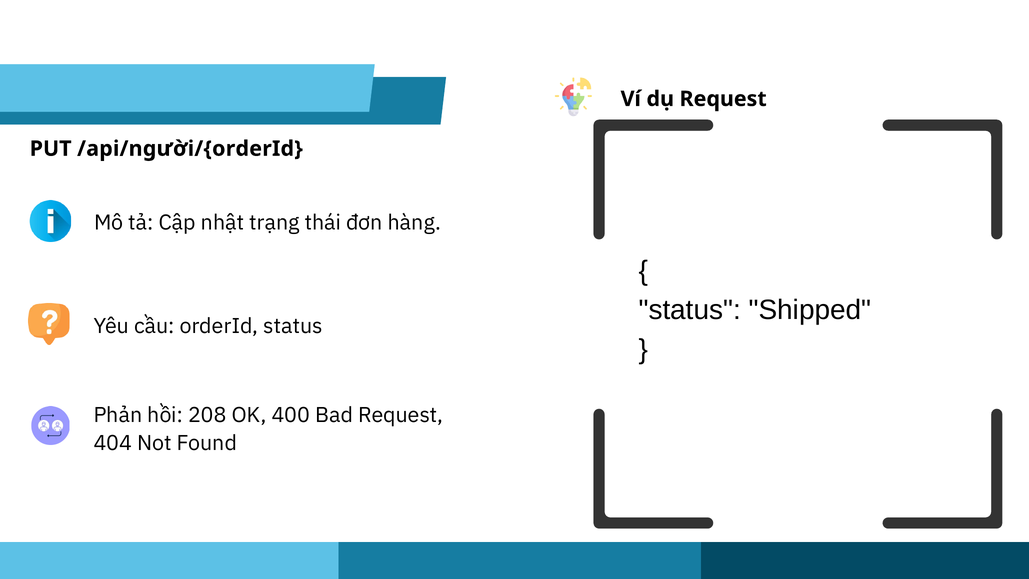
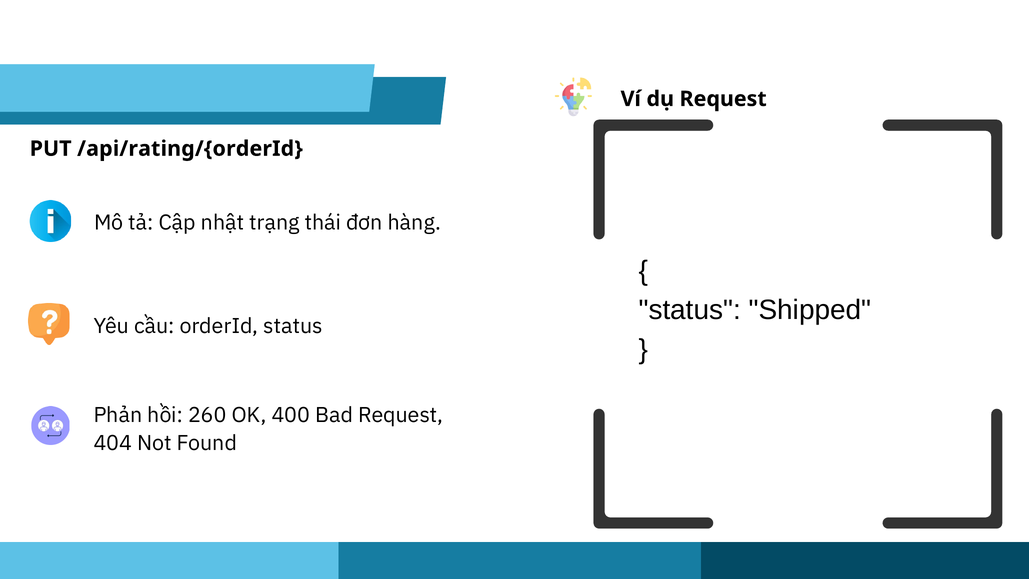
/api/người/{orderId: /api/người/{orderId -> /api/rating/{orderId
208: 208 -> 260
